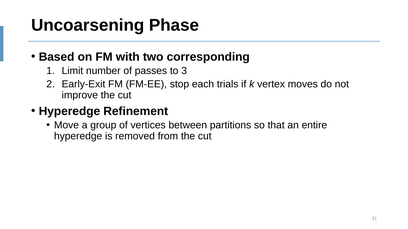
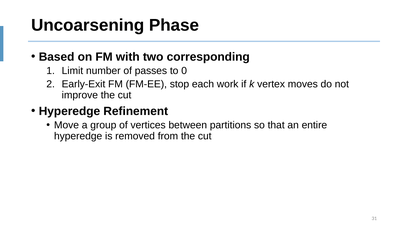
3: 3 -> 0
trials: trials -> work
